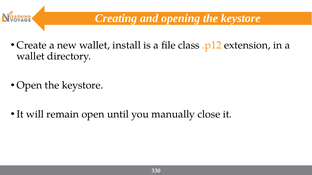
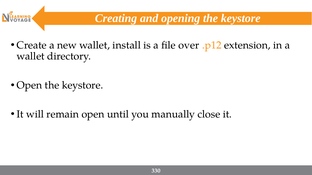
class: class -> over
